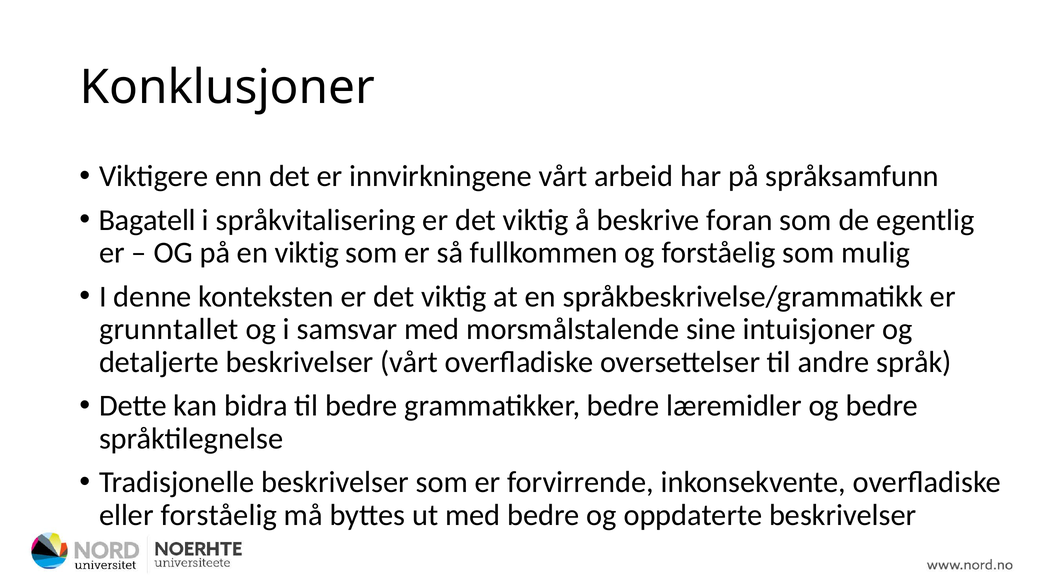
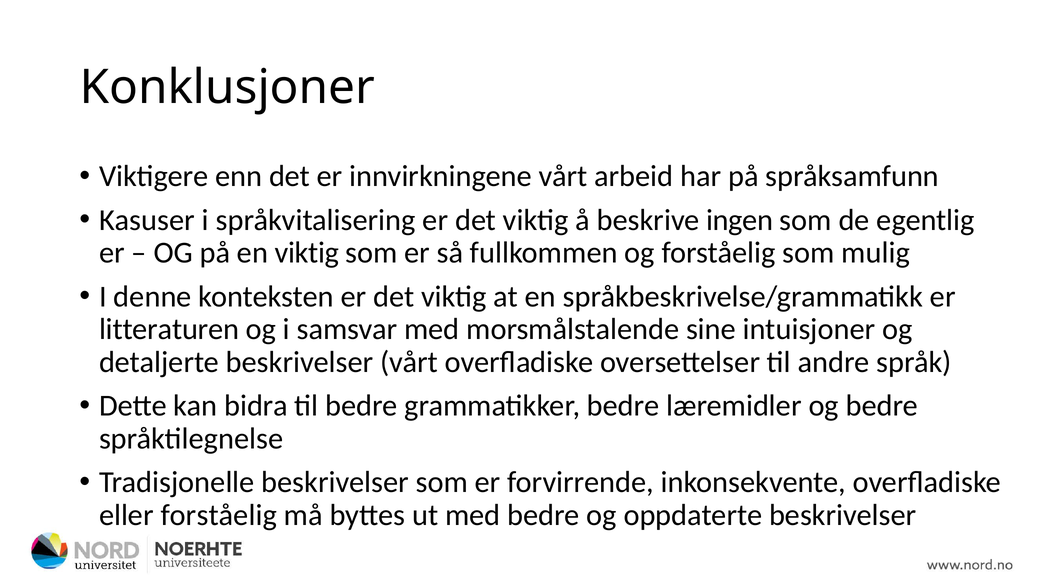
Bagatell: Bagatell -> Kasuser
foran: foran -> ingen
grunntallet: grunntallet -> litteraturen
